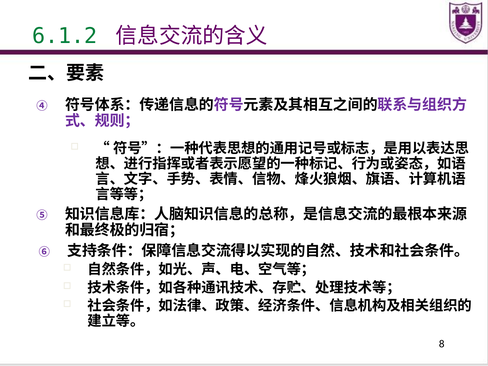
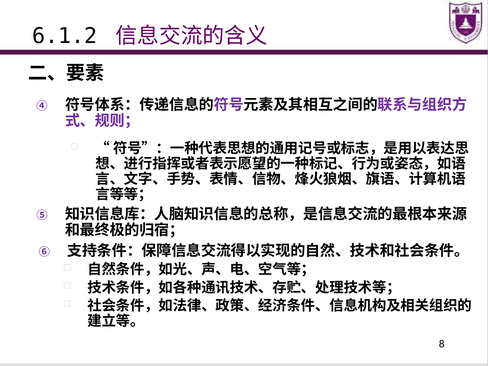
6.1.2 colour: green -> black
